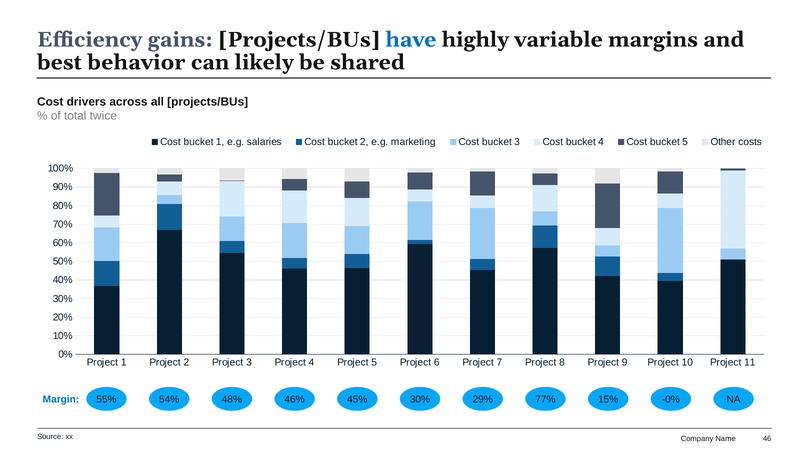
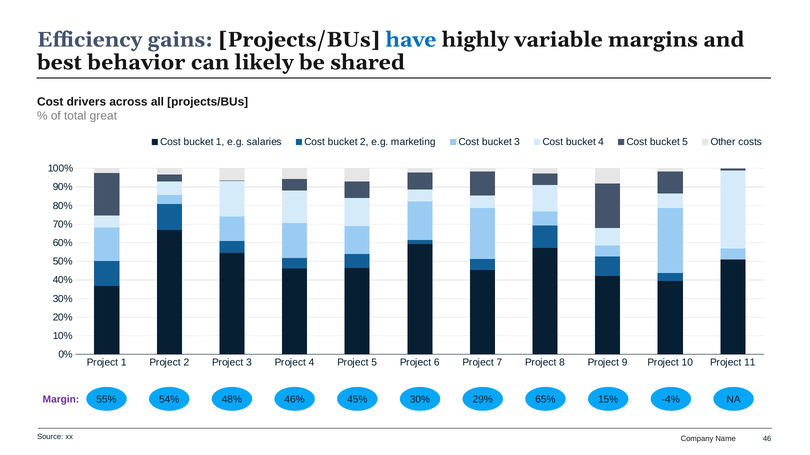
twice: twice -> great
Margin colour: blue -> purple
-0%: -0% -> -4%
77%: 77% -> 65%
